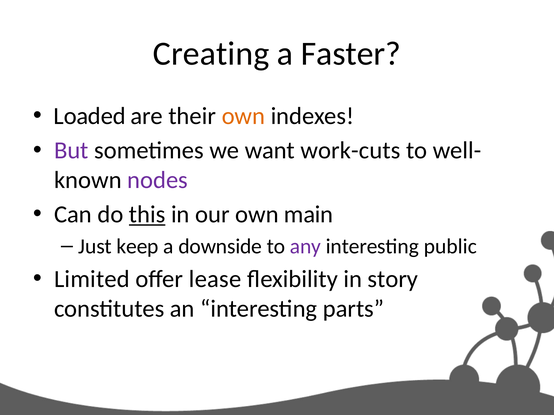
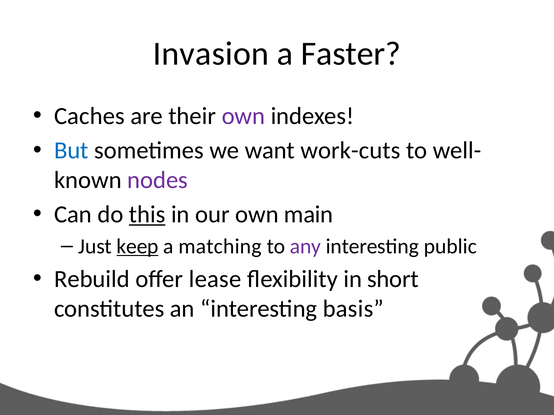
Creating: Creating -> Invasion
Loaded: Loaded -> Caches
own at (243, 116) colour: orange -> purple
But colour: purple -> blue
keep underline: none -> present
downside: downside -> matching
Limited: Limited -> Rebuild
story: story -> short
parts: parts -> basis
